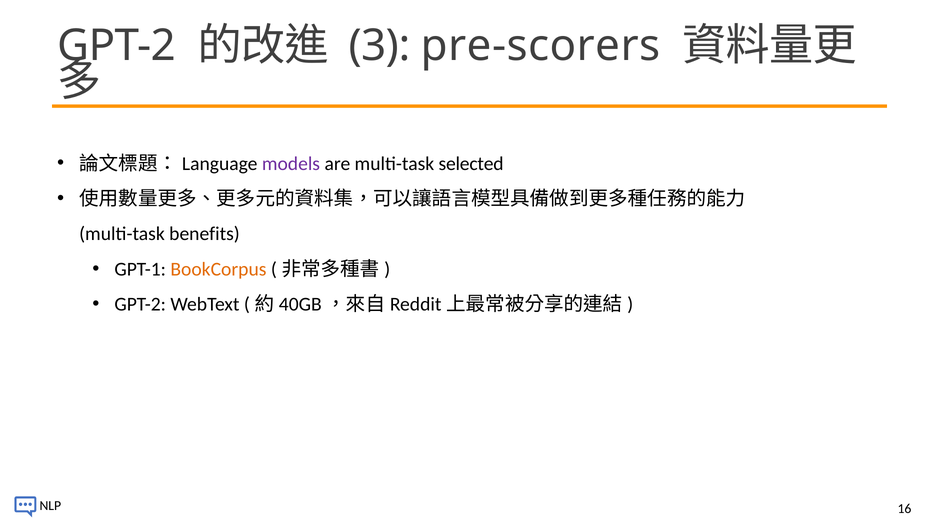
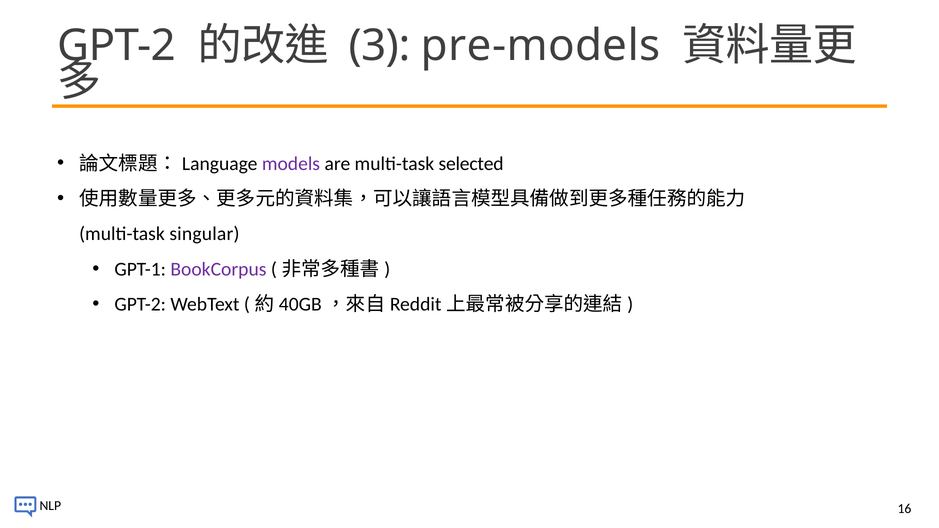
pre-scorers: pre-scorers -> pre-models
benefits: benefits -> singular
BookCorpus colour: orange -> purple
